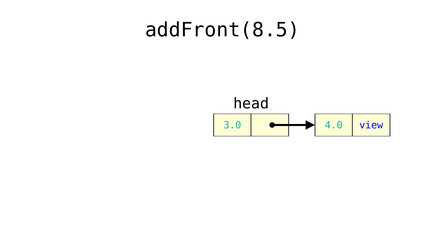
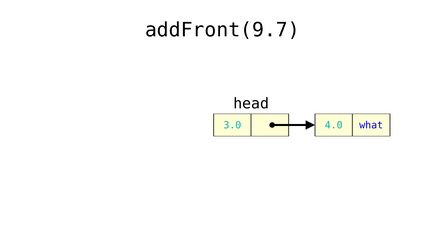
addFront(8.5: addFront(8.5 -> addFront(9.7
view: view -> what
